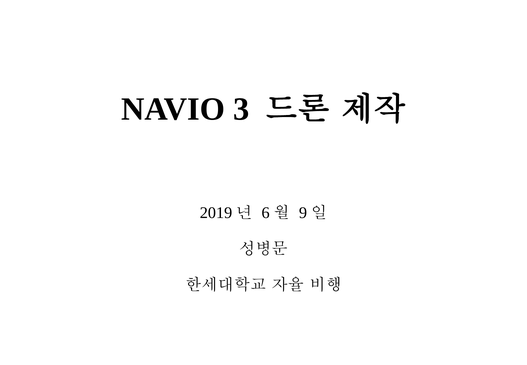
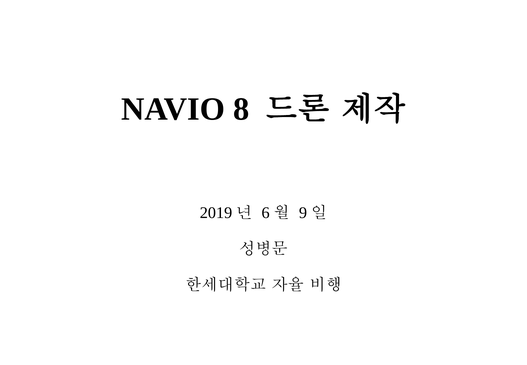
3: 3 -> 8
